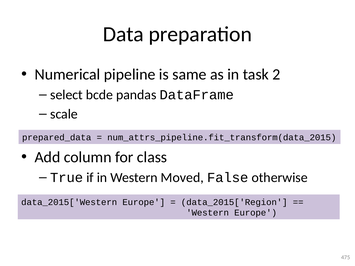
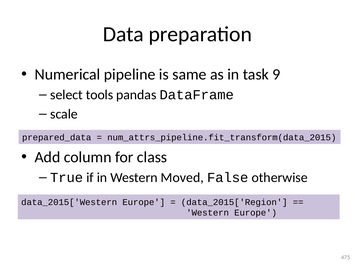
2: 2 -> 9
bcde: bcde -> tools
